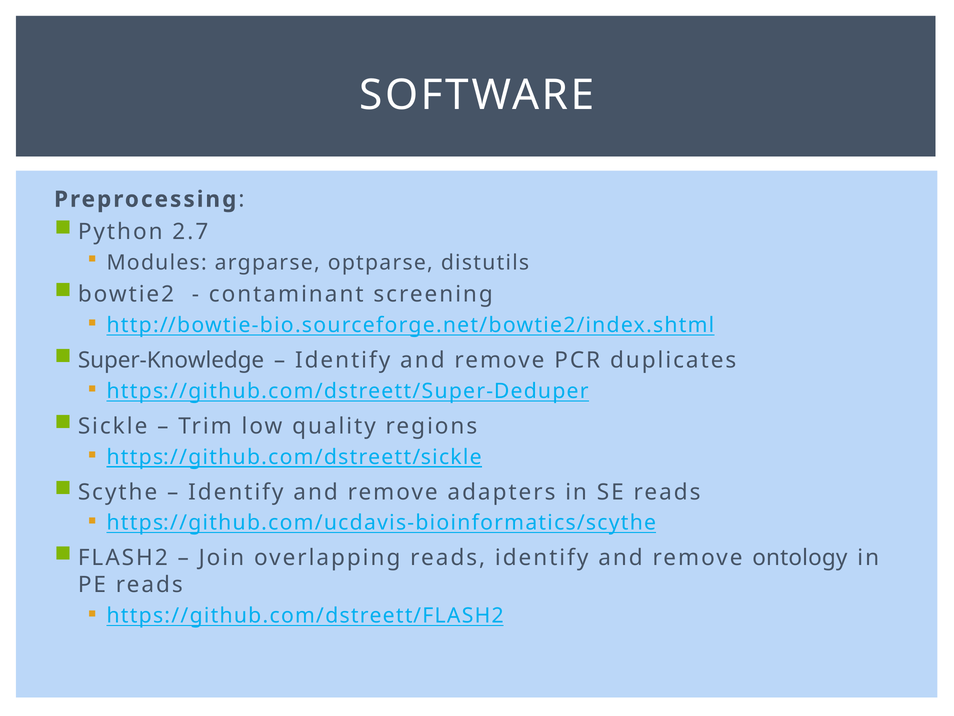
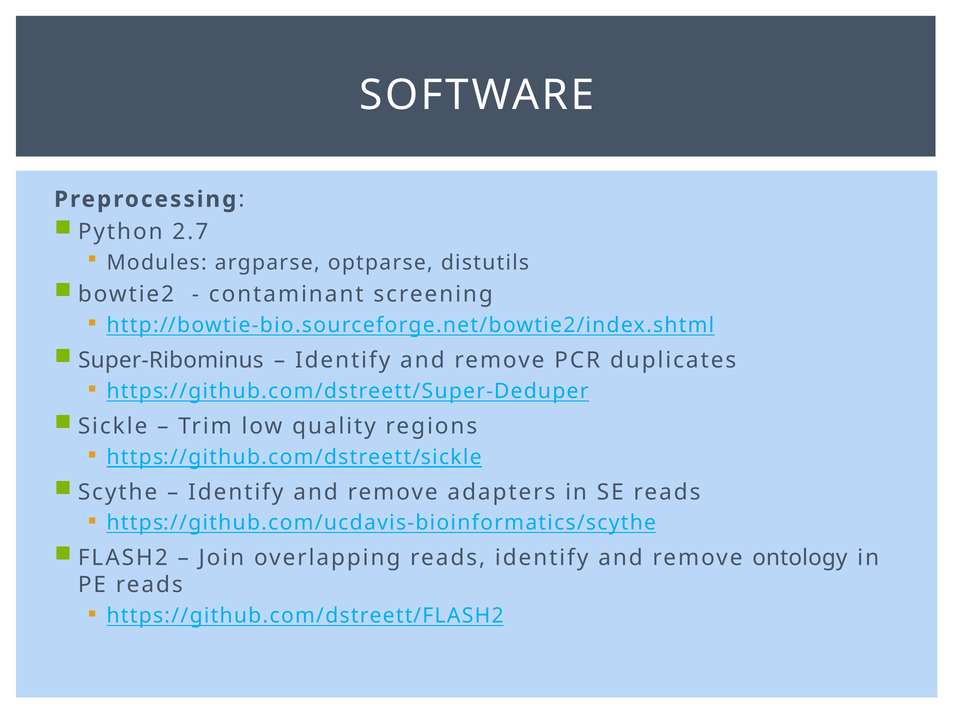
Super-Knowledge: Super-Knowledge -> Super-Ribominus
